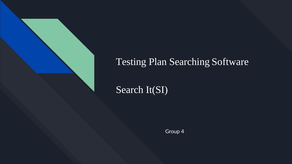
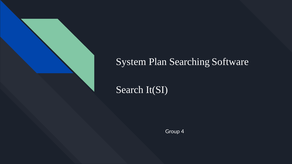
Testing: Testing -> System
